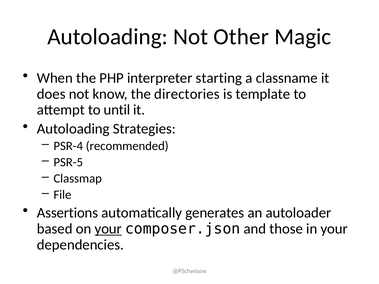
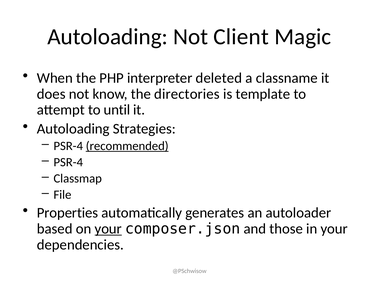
Other: Other -> Client
starting: starting -> deleted
recommended underline: none -> present
PSR-5 at (68, 162): PSR-5 -> PSR-4
Assertions: Assertions -> Properties
